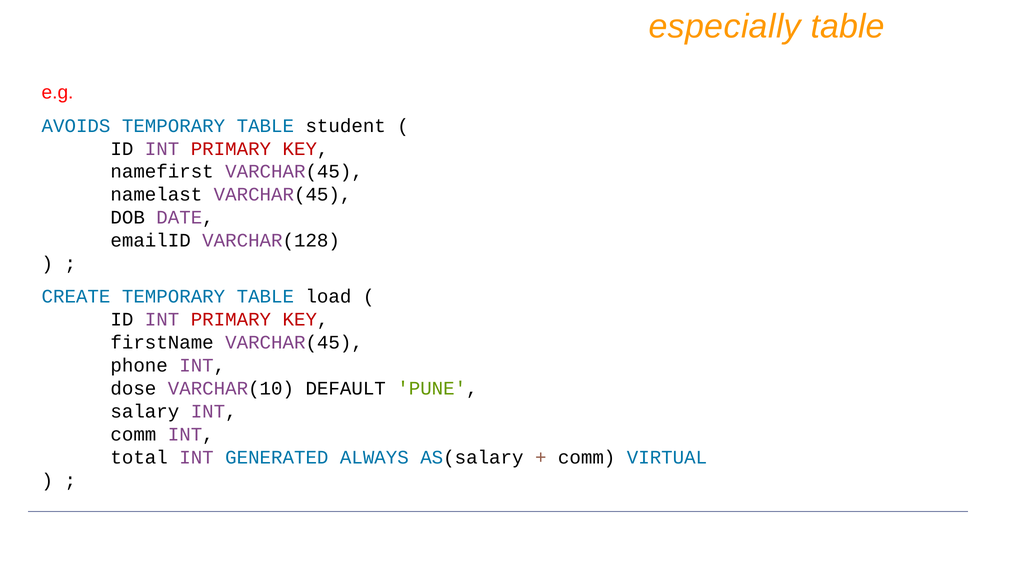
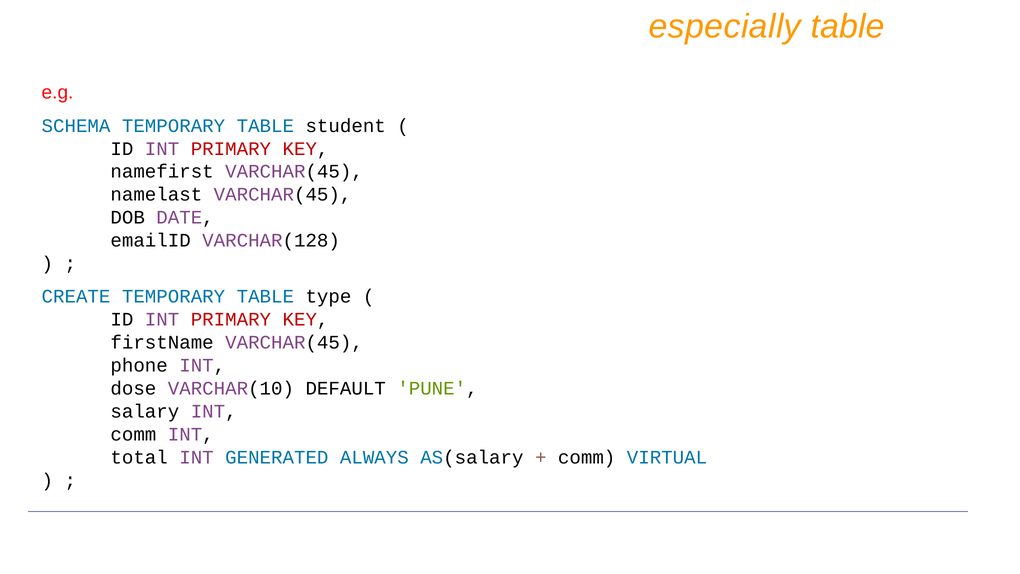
AVOIDS: AVOIDS -> SCHEMA
load: load -> type
